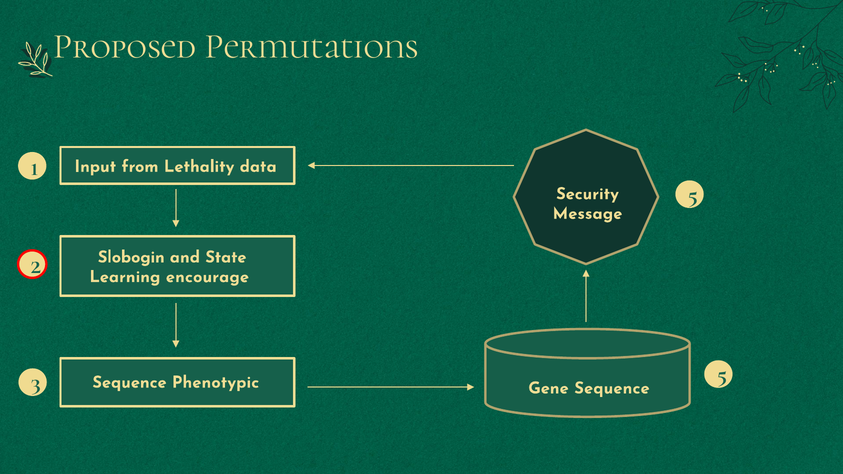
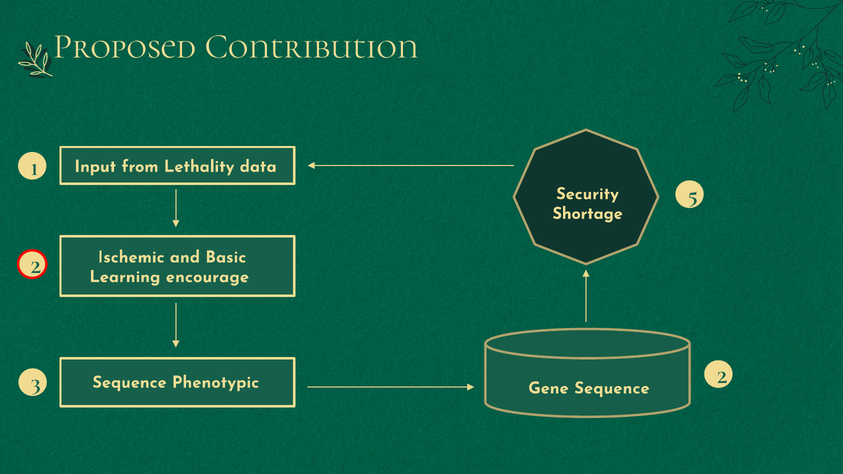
Permutations: Permutations -> Contribution
Message: Message -> Shortage
Slobogin: Slobogin -> Ischemic
State: State -> Basic
3 5: 5 -> 2
